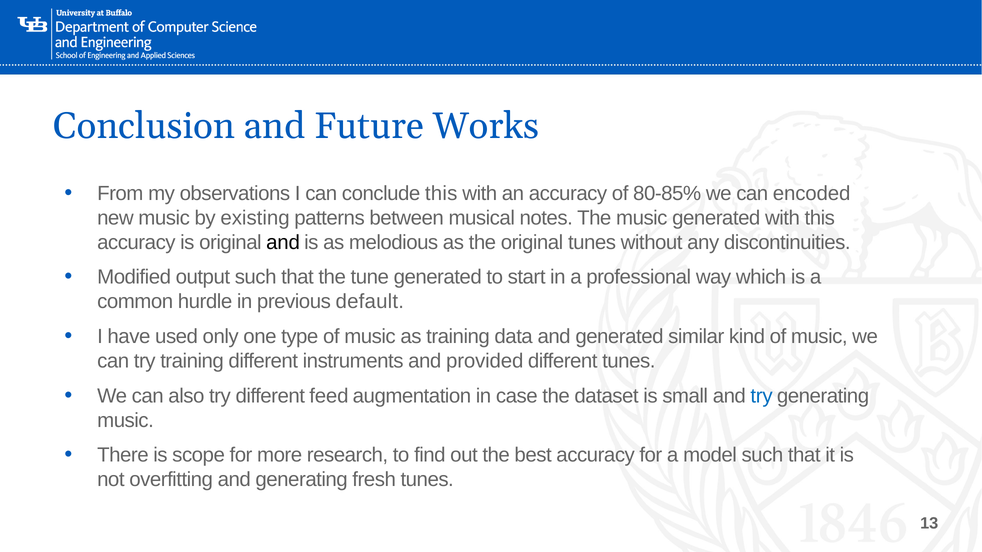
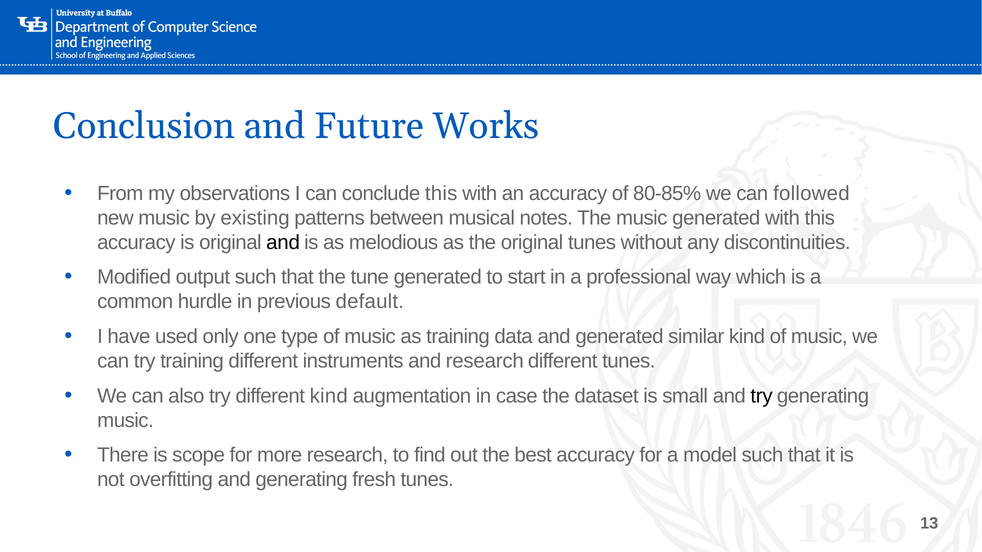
encoded: encoded -> followed
and provided: provided -> research
different feed: feed -> kind
try at (762, 396) colour: blue -> black
